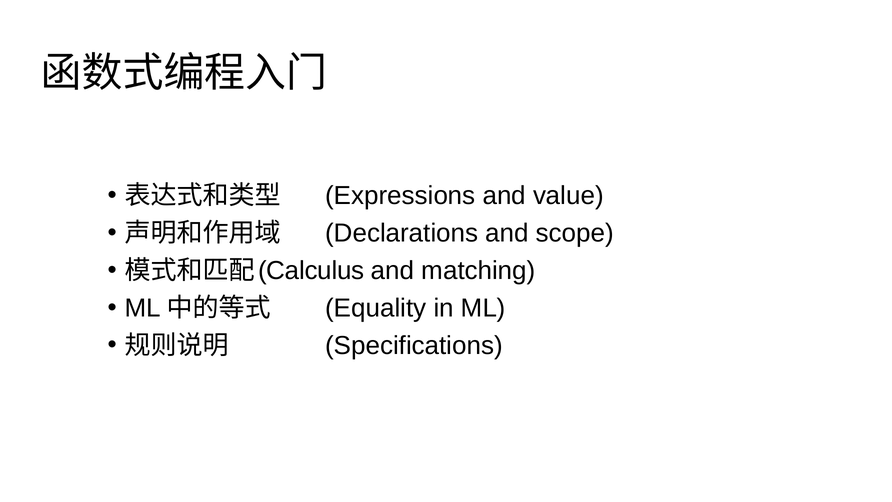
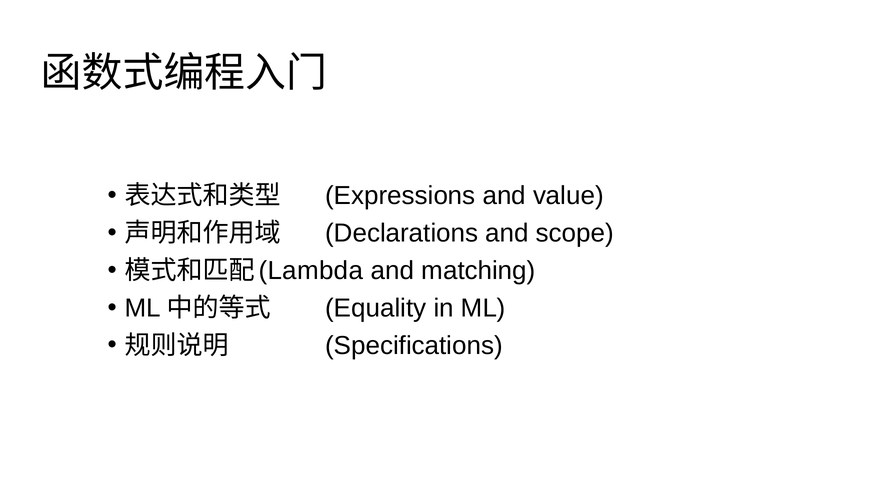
Calculus: Calculus -> Lambda
